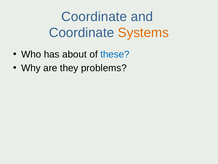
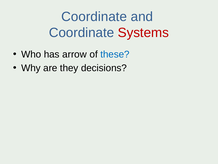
Systems colour: orange -> red
about: about -> arrow
problems: problems -> decisions
